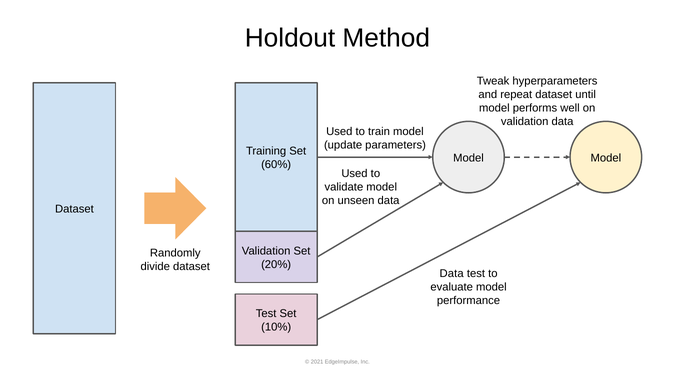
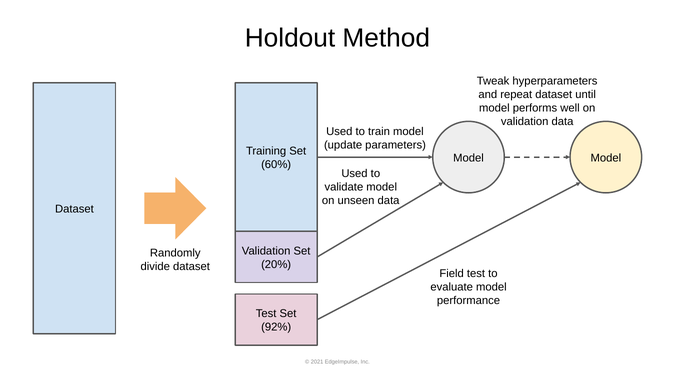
Data at (452, 274): Data -> Field
10%: 10% -> 92%
